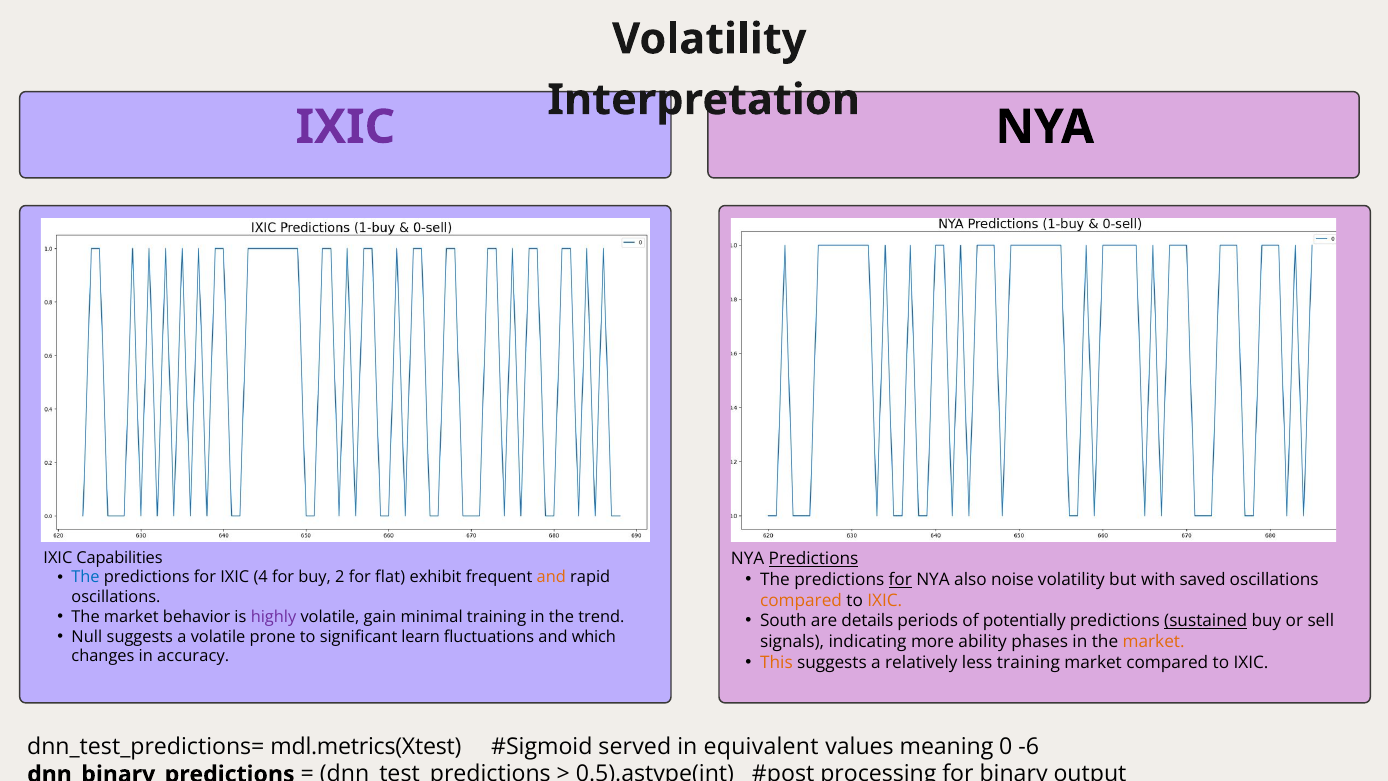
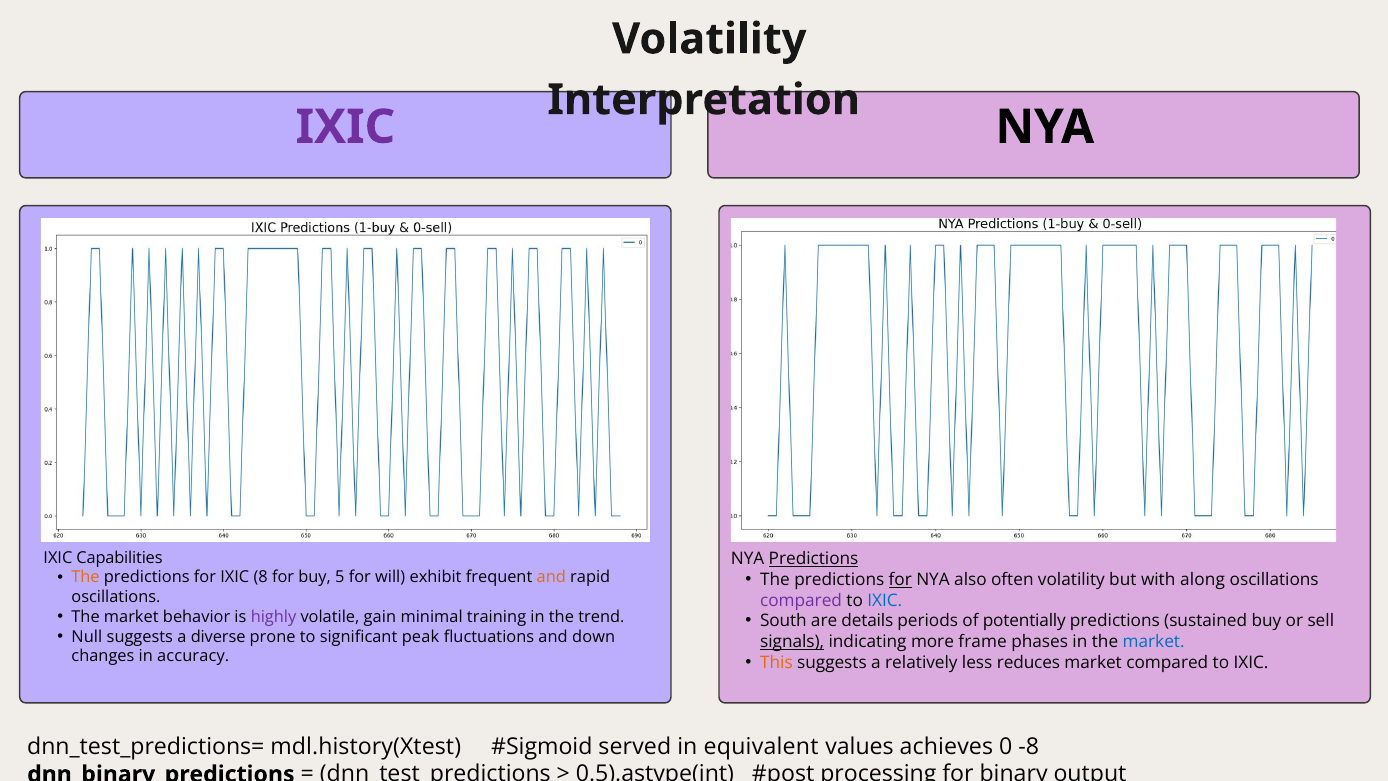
The at (86, 577) colour: blue -> orange
4: 4 -> 8
2: 2 -> 5
flat: flat -> will
noise: noise -> often
saved: saved -> along
compared at (801, 600) colour: orange -> purple
IXIC at (885, 600) colour: orange -> blue
sustained underline: present -> none
a volatile: volatile -> diverse
learn: learn -> peak
which: which -> down
signals underline: none -> present
ability: ability -> frame
market at (1154, 642) colour: orange -> blue
less training: training -> reduces
mdl.metrics(Xtest: mdl.metrics(Xtest -> mdl.history(Xtest
meaning: meaning -> achieves
-6: -6 -> -8
